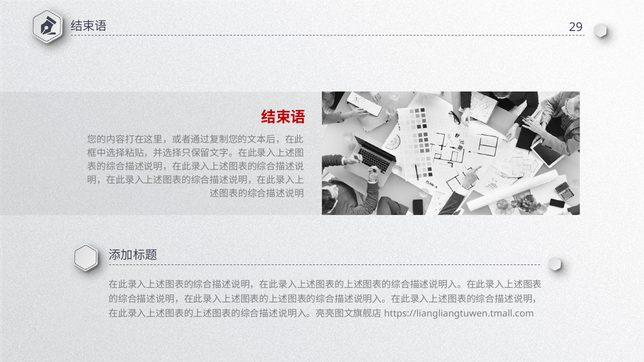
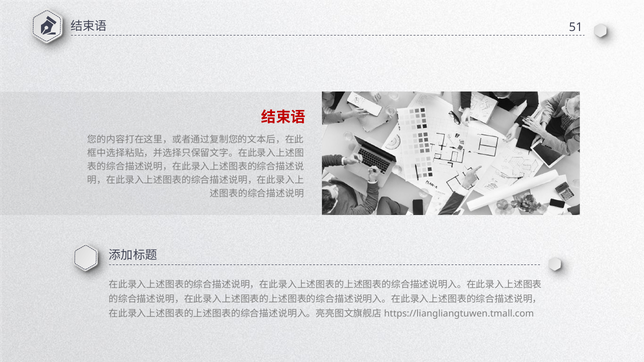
29: 29 -> 51
